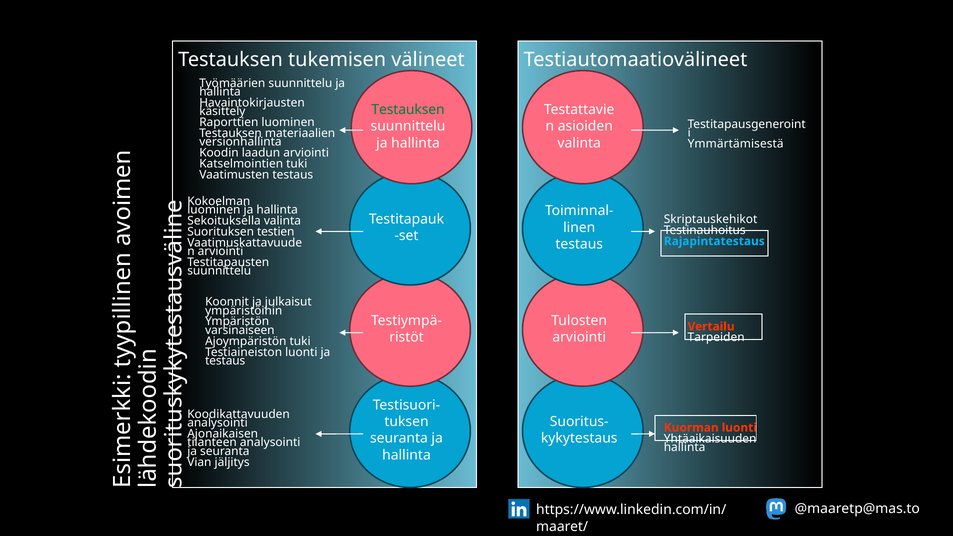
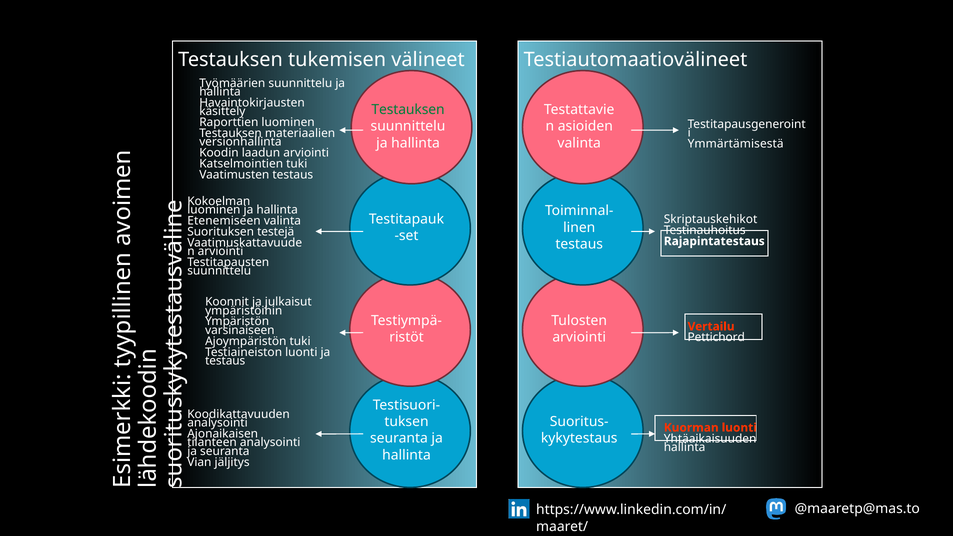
Sekoituksella: Sekoituksella -> Etenemiseen
testien: testien -> testejä
Rajapintatestaus colour: light blue -> white
Tarpeiden: Tarpeiden -> Pettichord
